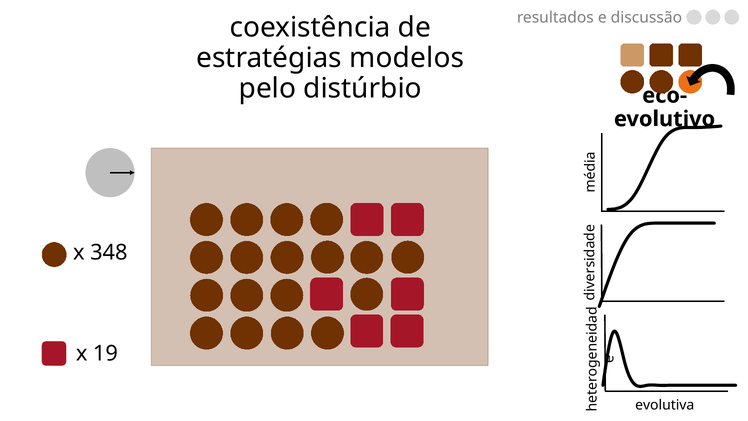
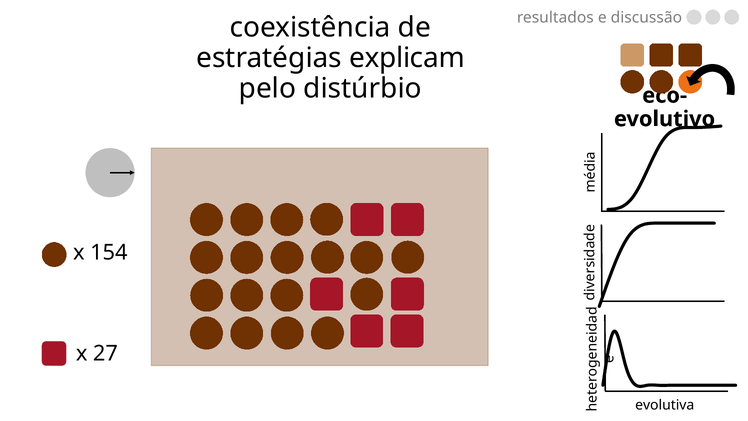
modelos: modelos -> explicam
348: 348 -> 154
19: 19 -> 27
